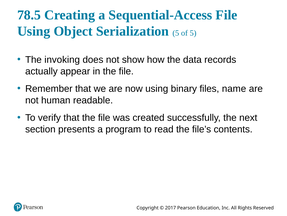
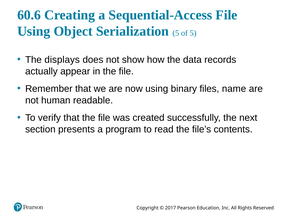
78.5: 78.5 -> 60.6
invoking: invoking -> displays
